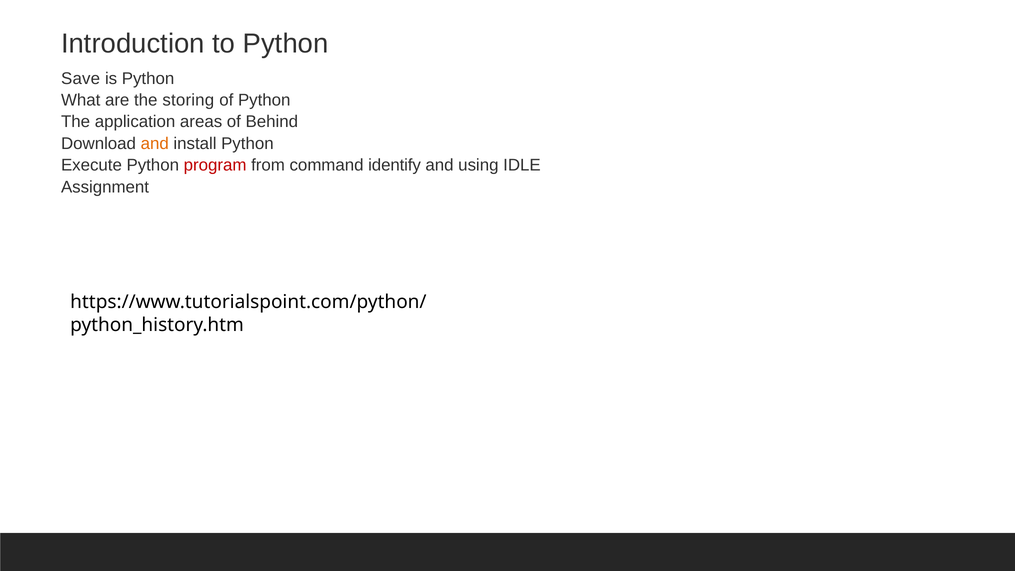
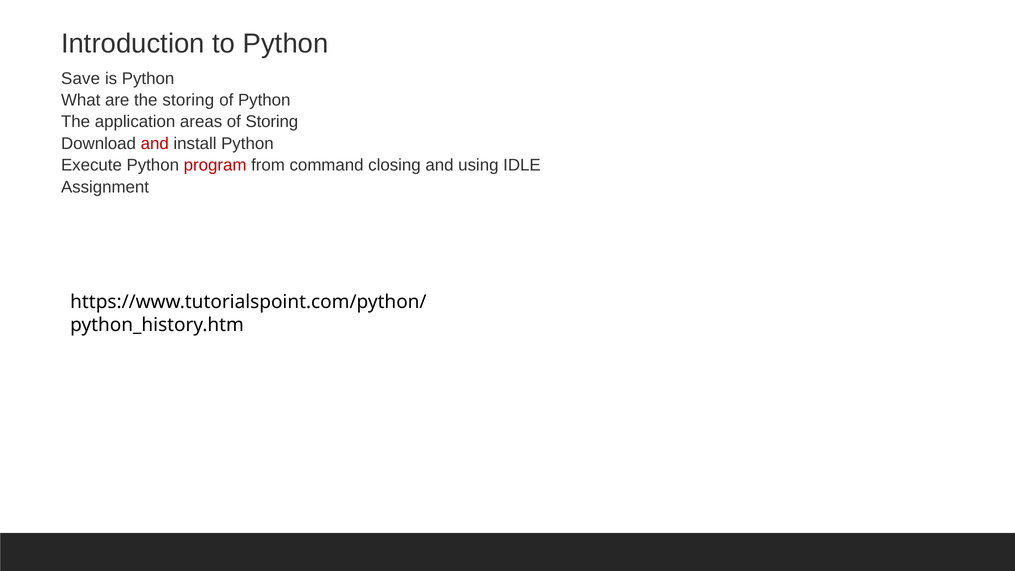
of Behind: Behind -> Storing
and at (155, 144) colour: orange -> red
identify: identify -> closing
